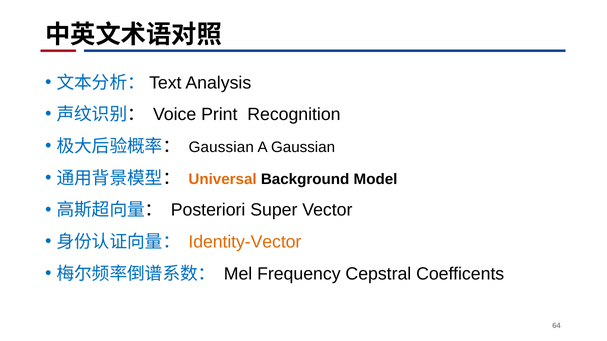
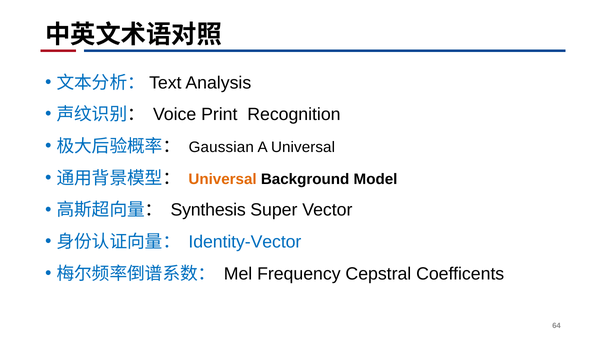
A Gaussian: Gaussian -> Universal
Posteriori: Posteriori -> Synthesis
Identity-Vector colour: orange -> blue
